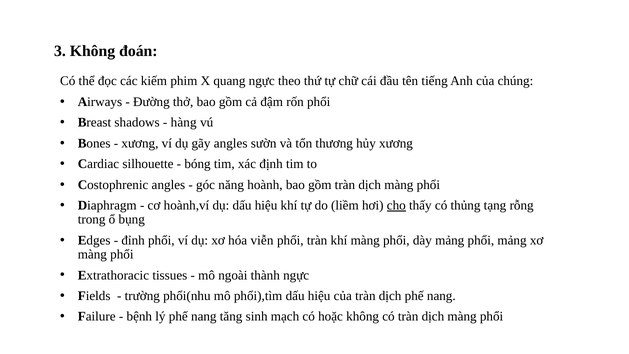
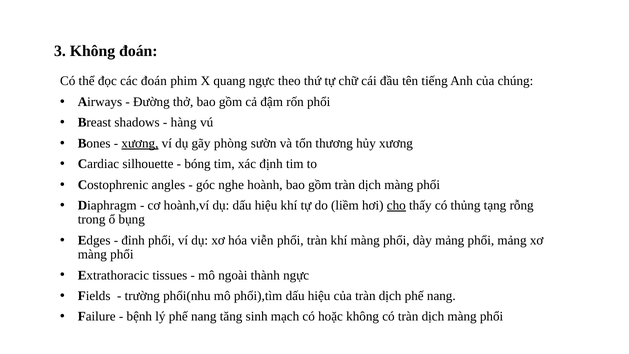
các kiếm: kiếm -> đoán
xương at (140, 143) underline: none -> present
gãy angles: angles -> phòng
năng: năng -> nghe
